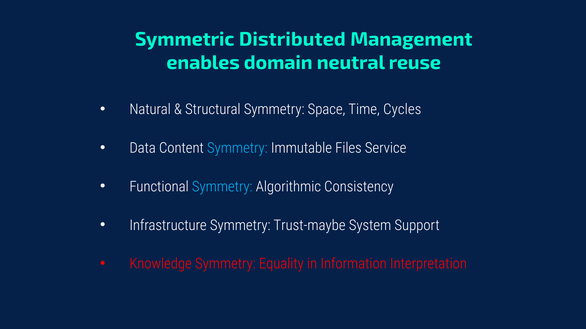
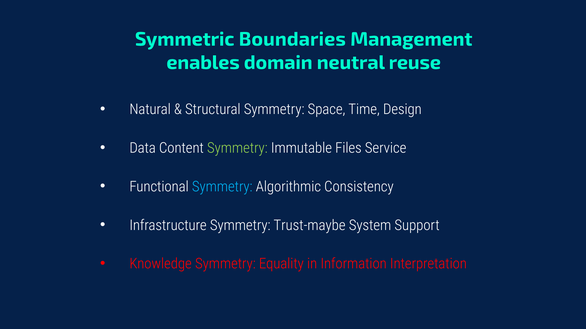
Distributed: Distributed -> Boundaries
Cycles: Cycles -> Design
Symmetry at (237, 148) colour: light blue -> light green
